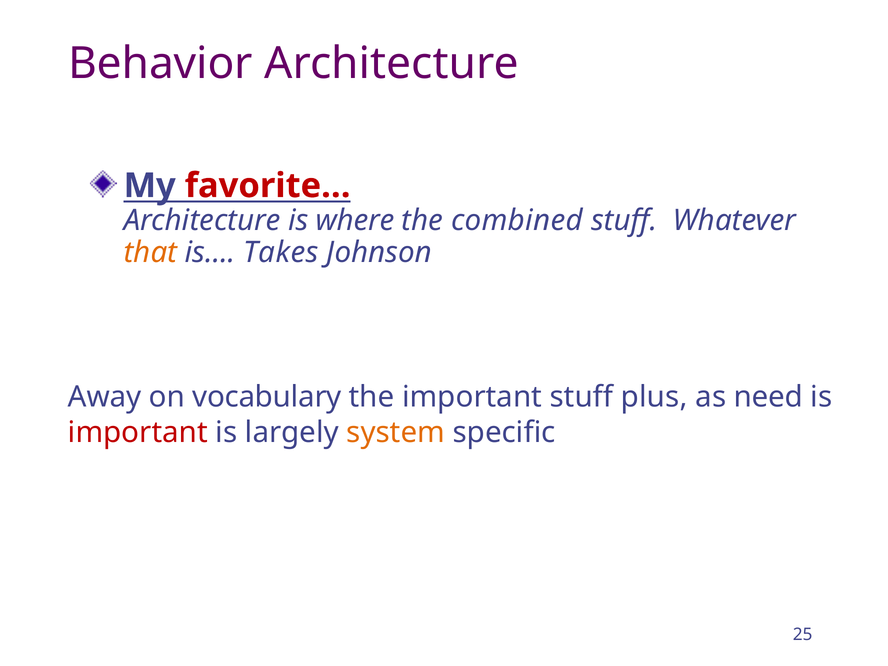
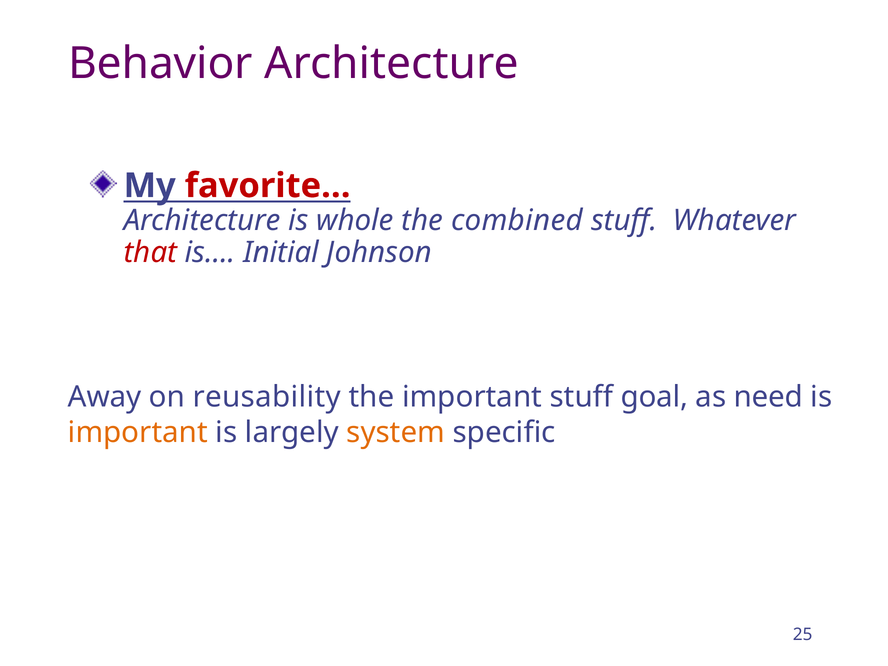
where: where -> whole
that colour: orange -> red
Takes: Takes -> Initial
vocabulary: vocabulary -> reusability
plus: plus -> goal
important at (138, 432) colour: red -> orange
